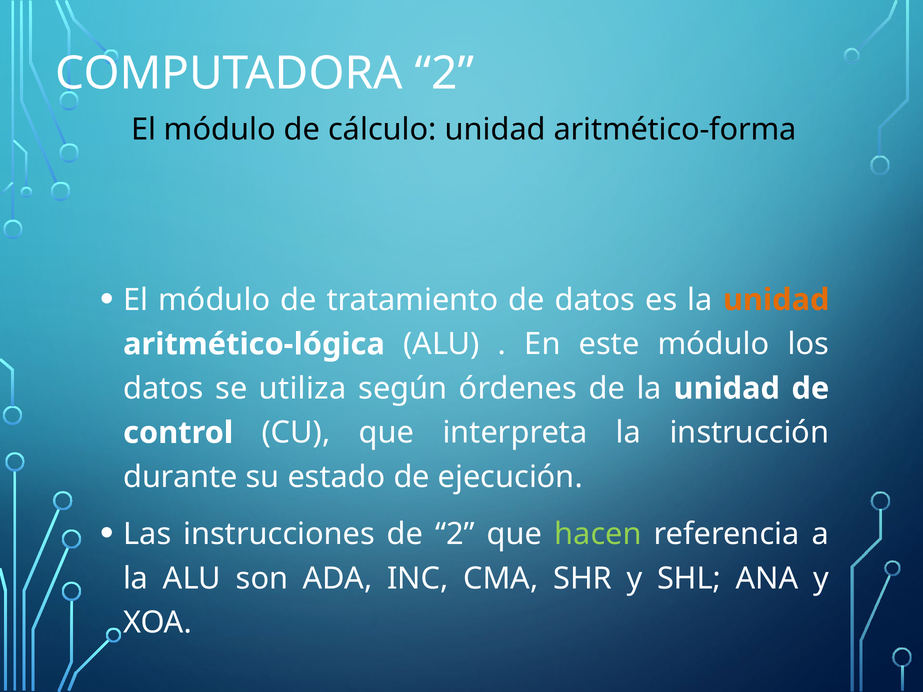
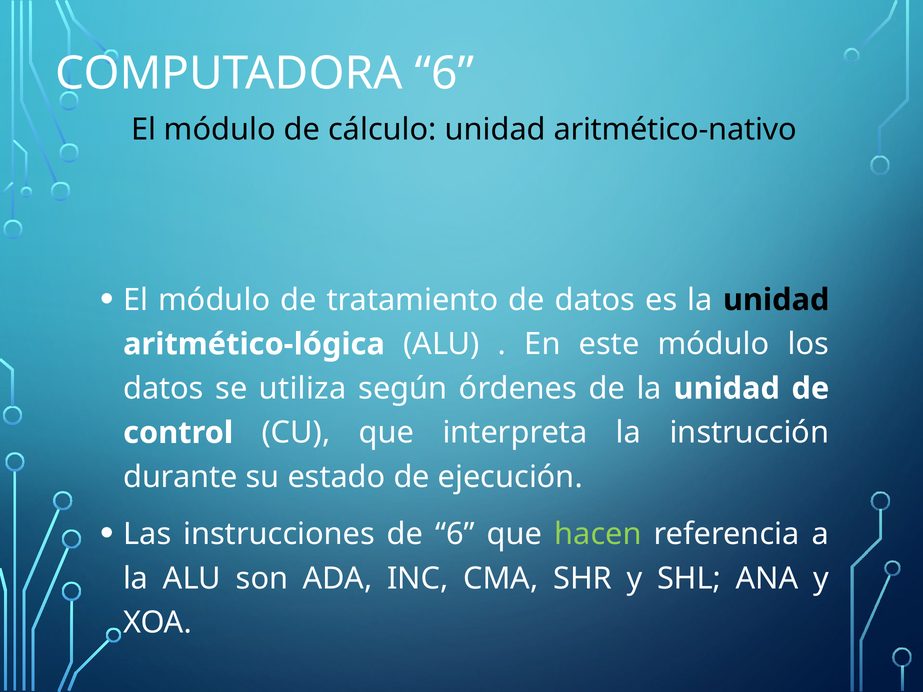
COMPUTADORA 2: 2 -> 6
aritmético-forma: aritmético-forma -> aritmético-nativo
unidad at (776, 300) colour: orange -> black
de 2: 2 -> 6
